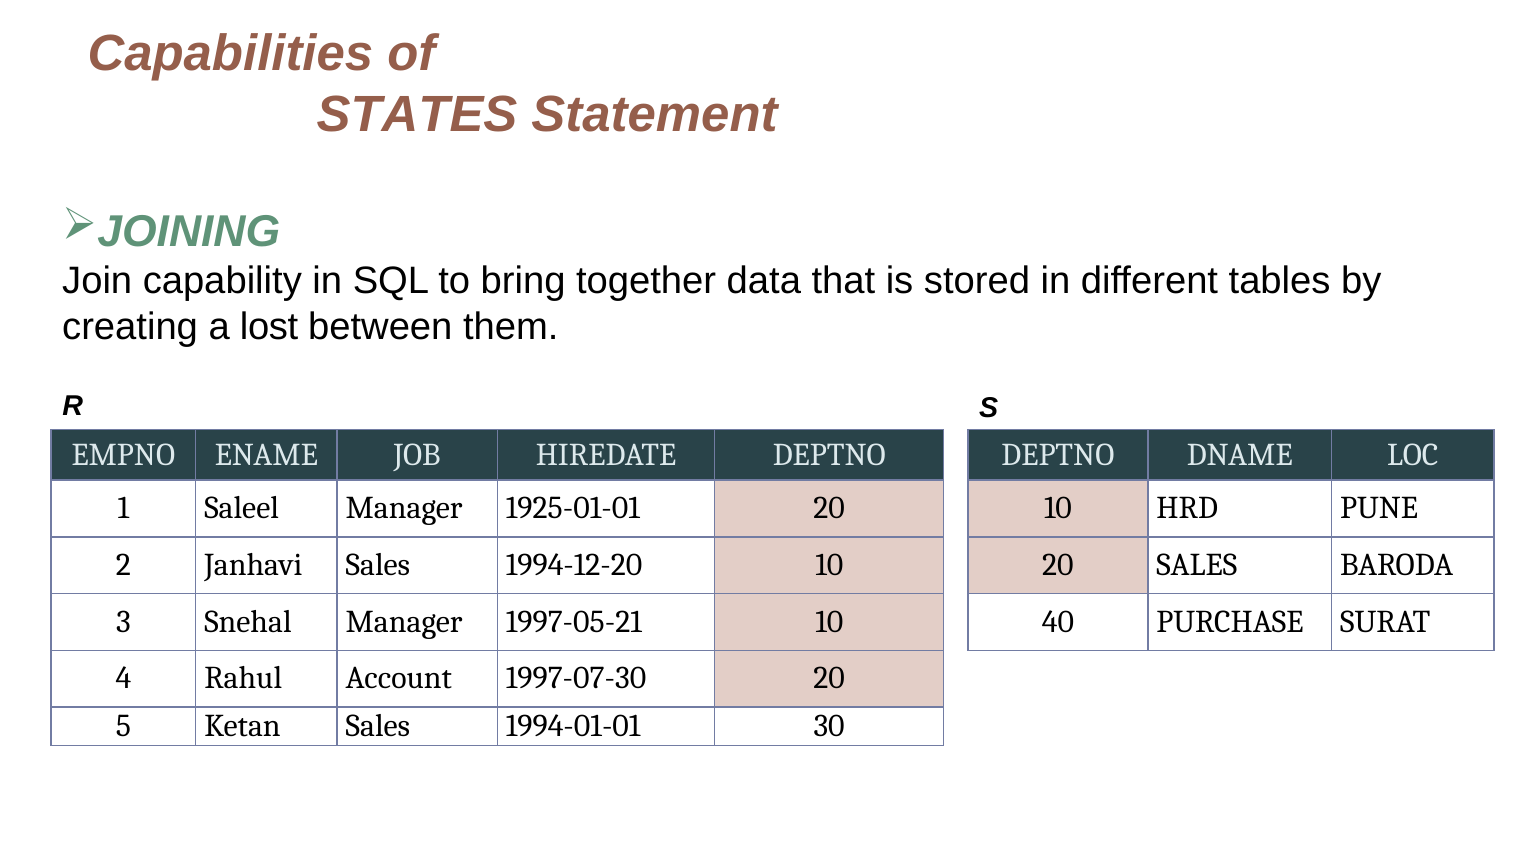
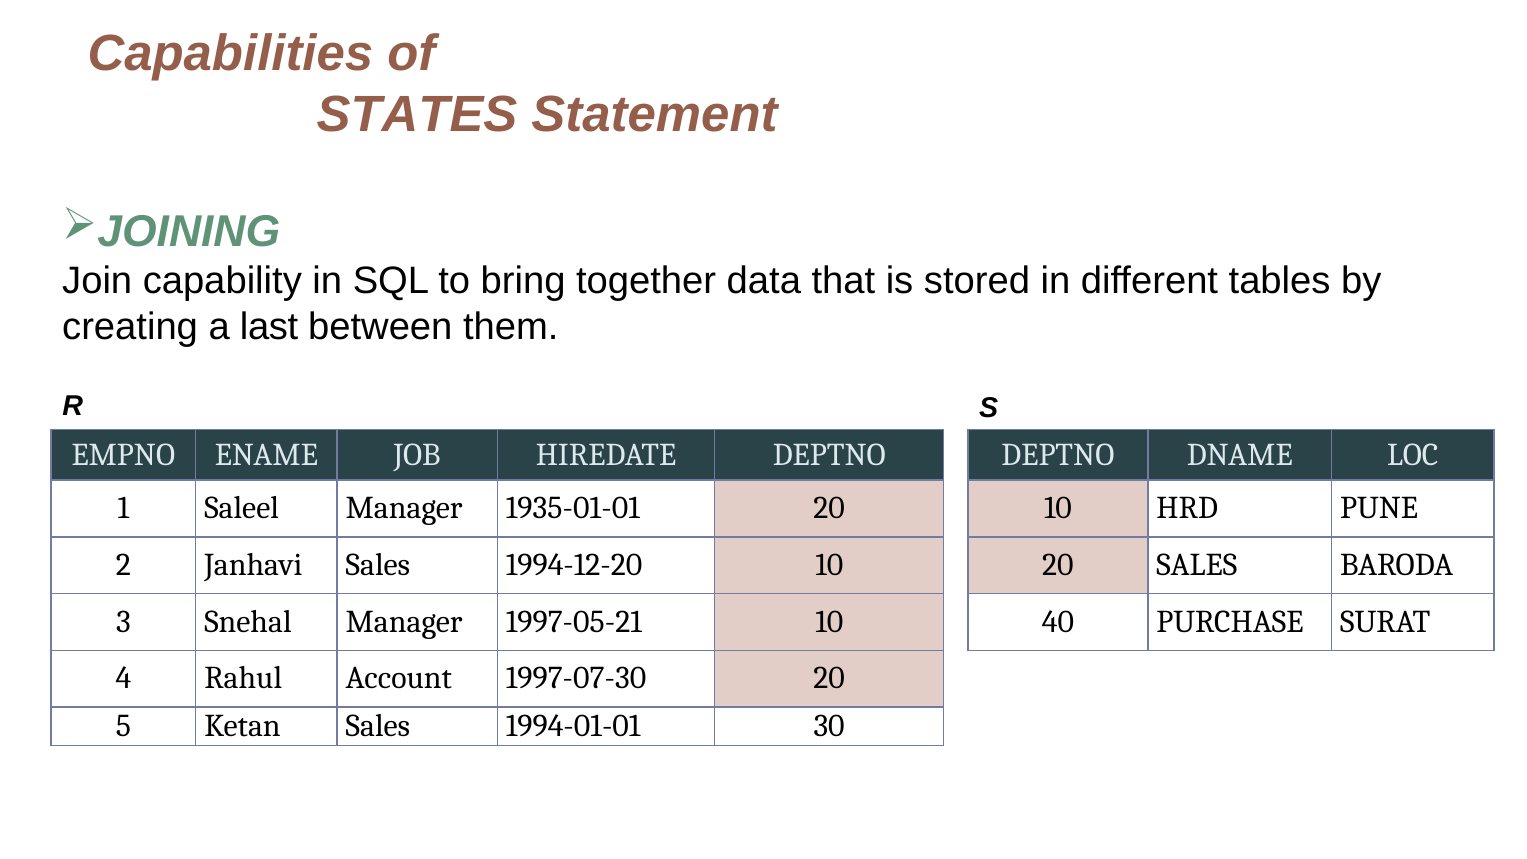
lost: lost -> last
1925-01-01: 1925-01-01 -> 1935-01-01
